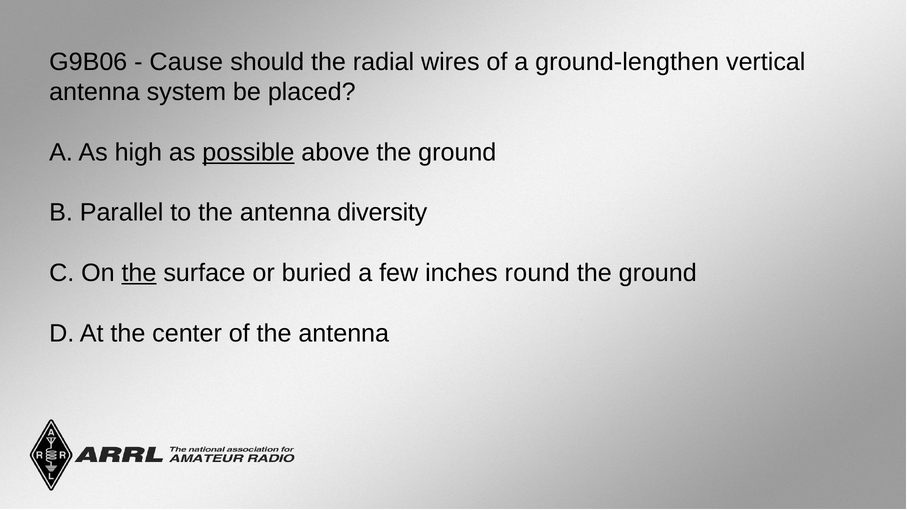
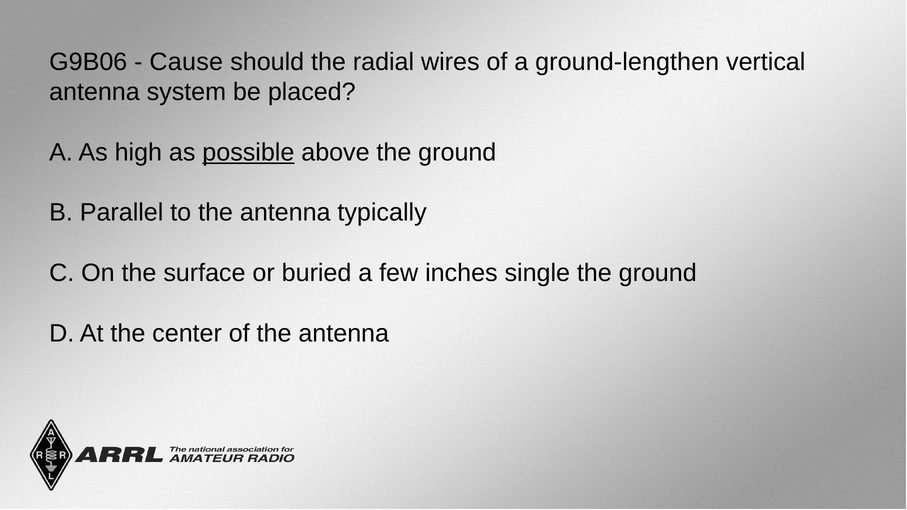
diversity: diversity -> typically
the at (139, 273) underline: present -> none
round: round -> single
